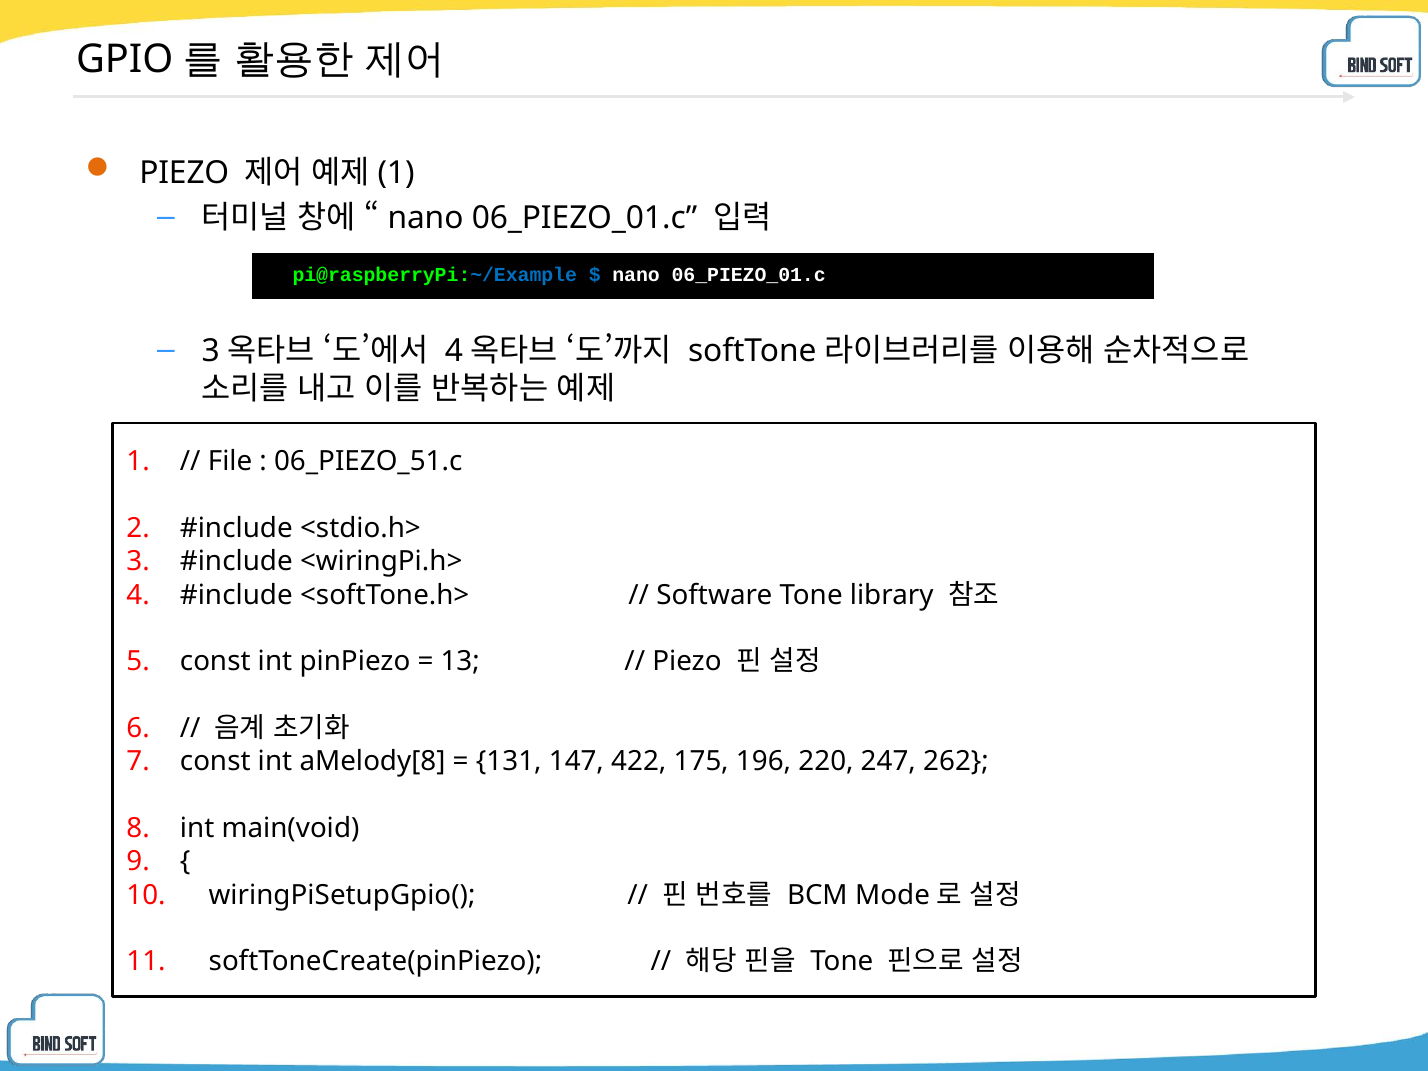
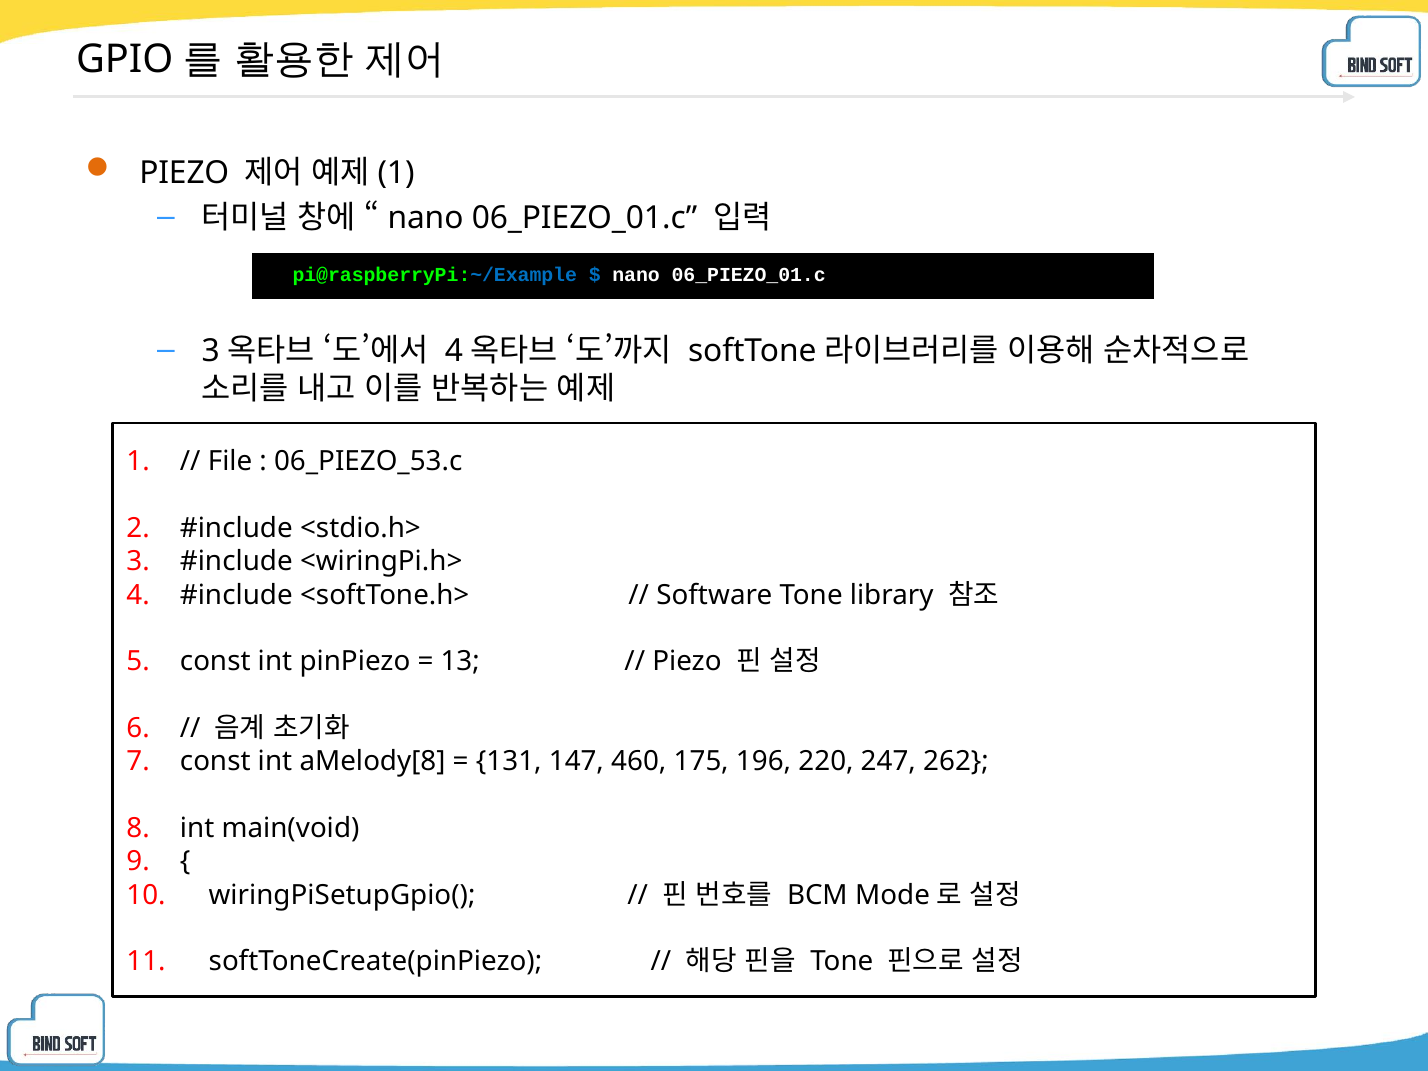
06_PIEZO_51.c: 06_PIEZO_51.c -> 06_PIEZO_53.c
422: 422 -> 460
